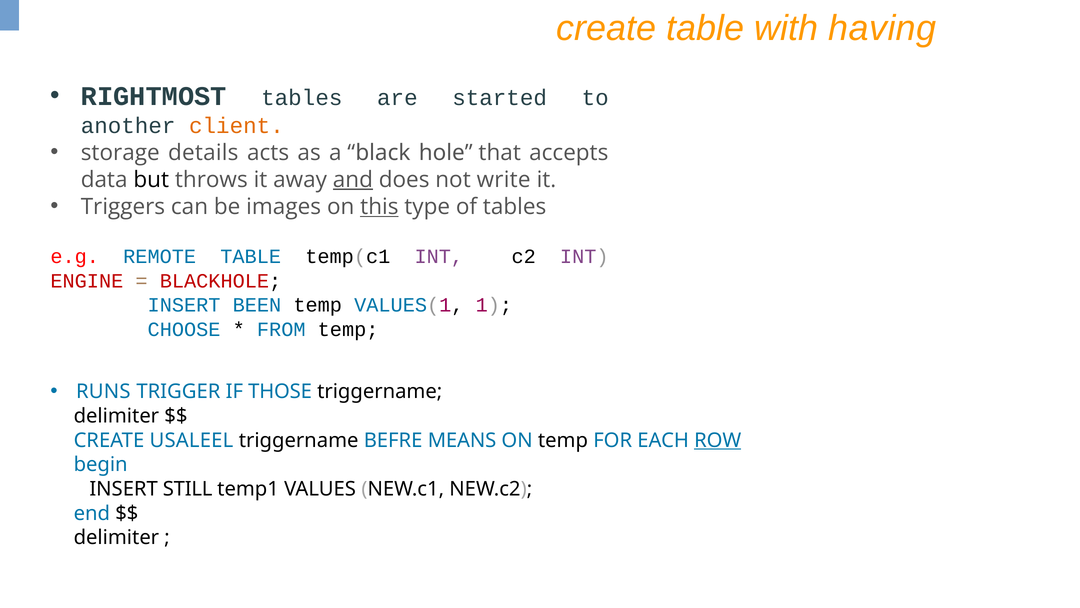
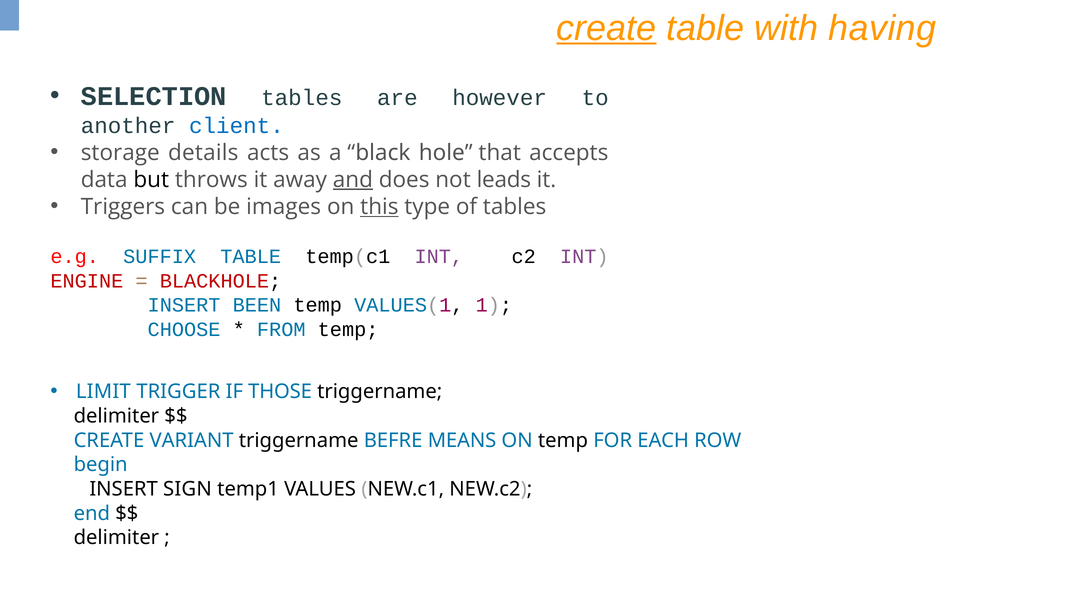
create at (606, 28) underline: none -> present
RIGHTMOST: RIGHTMOST -> SELECTION
started: started -> however
client colour: orange -> blue
write: write -> leads
REMOTE: REMOTE -> SUFFIX
RUNS: RUNS -> LIMIT
USALEEL: USALEEL -> VARIANT
ROW underline: present -> none
STILL: STILL -> SIGN
